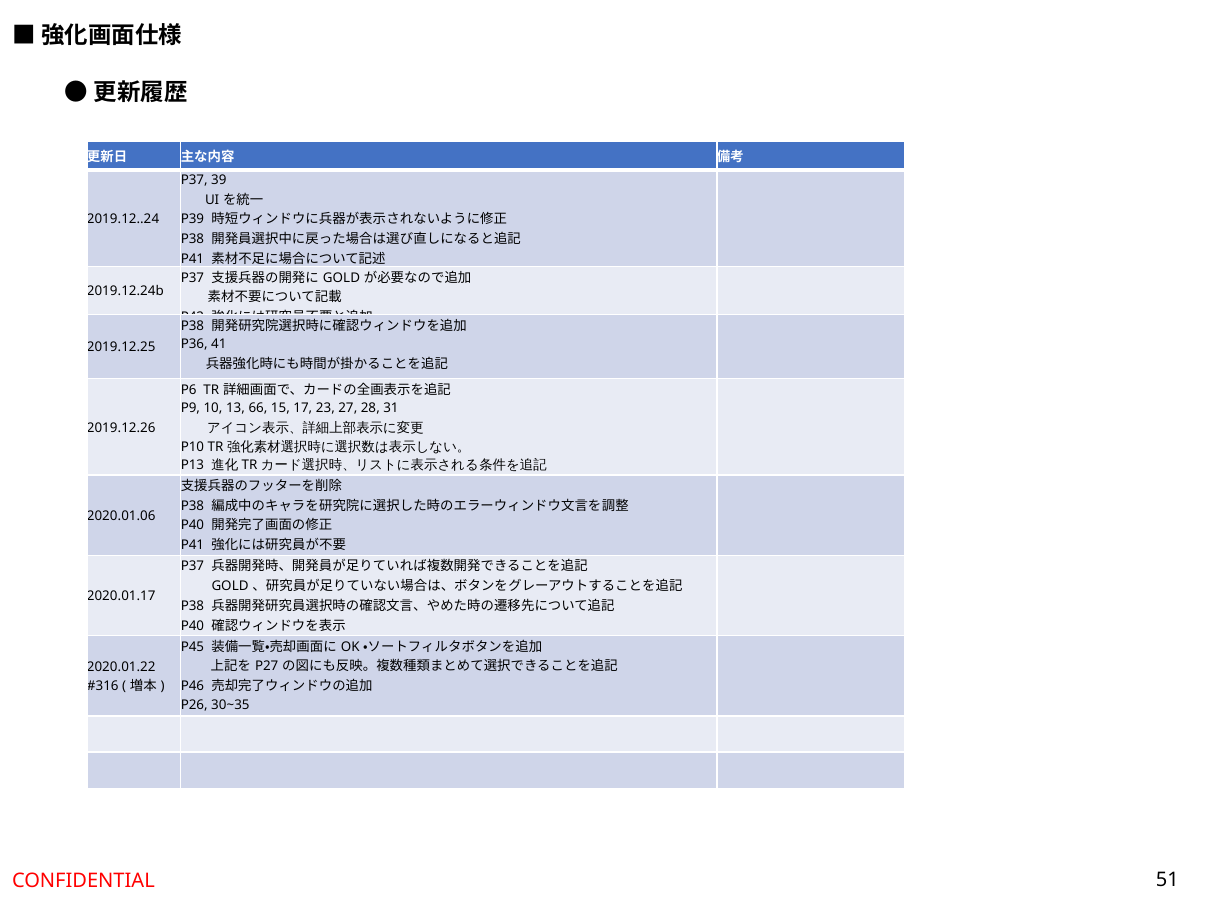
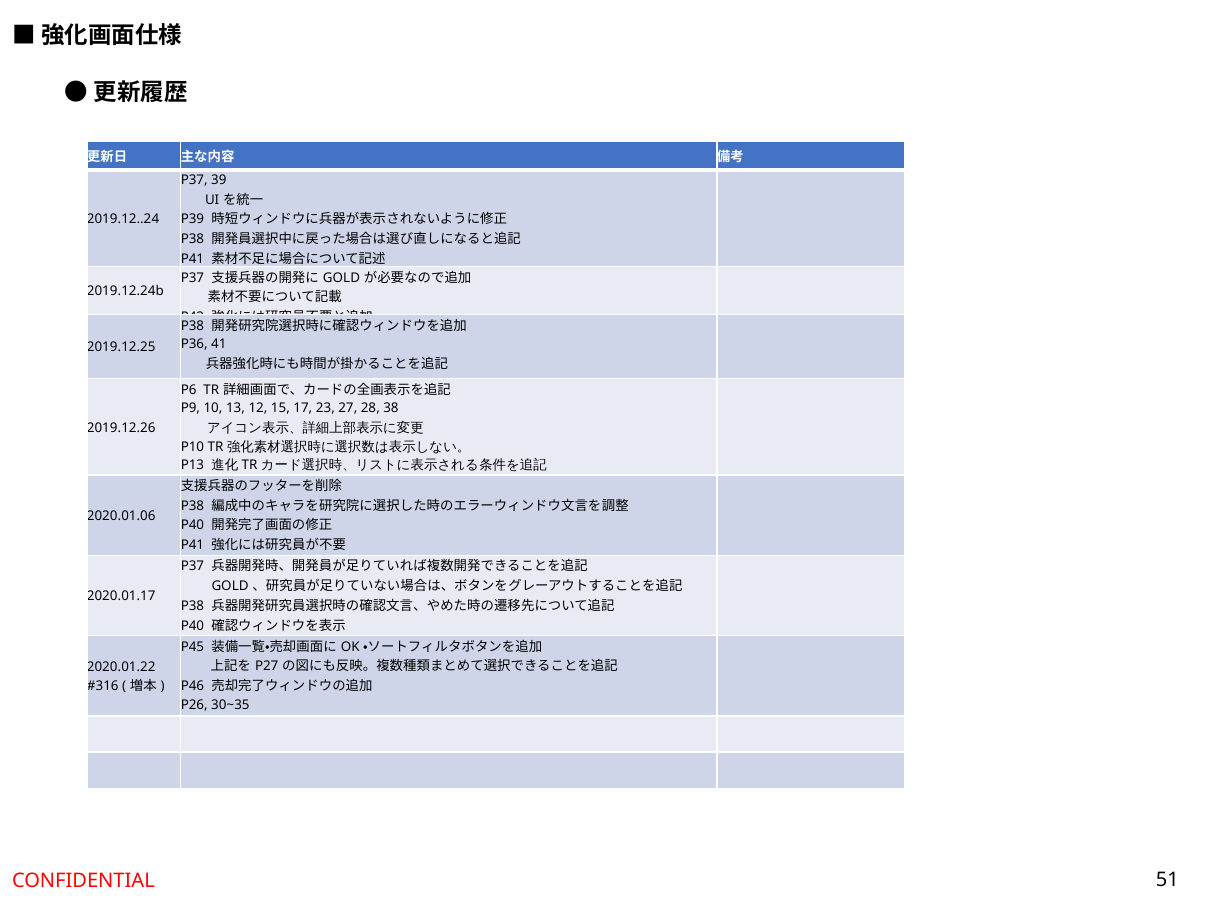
66: 66 -> 12
31: 31 -> 38
